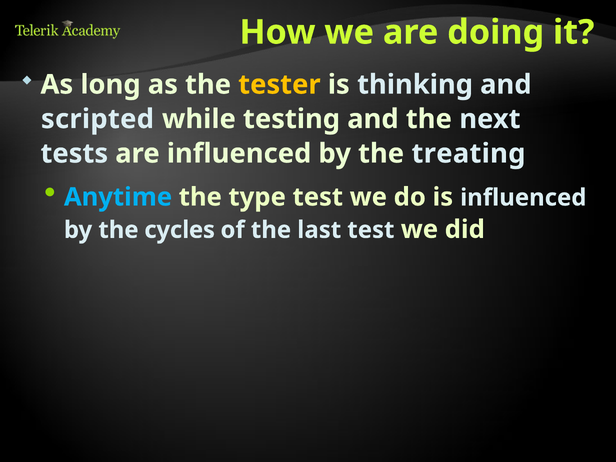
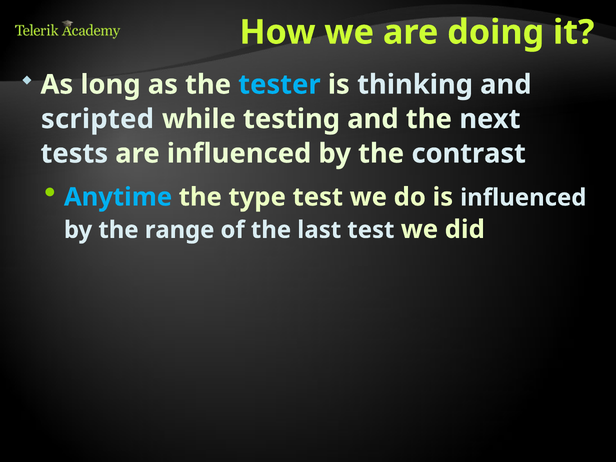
tester colour: yellow -> light blue
treating: treating -> contrast
cycles: cycles -> range
